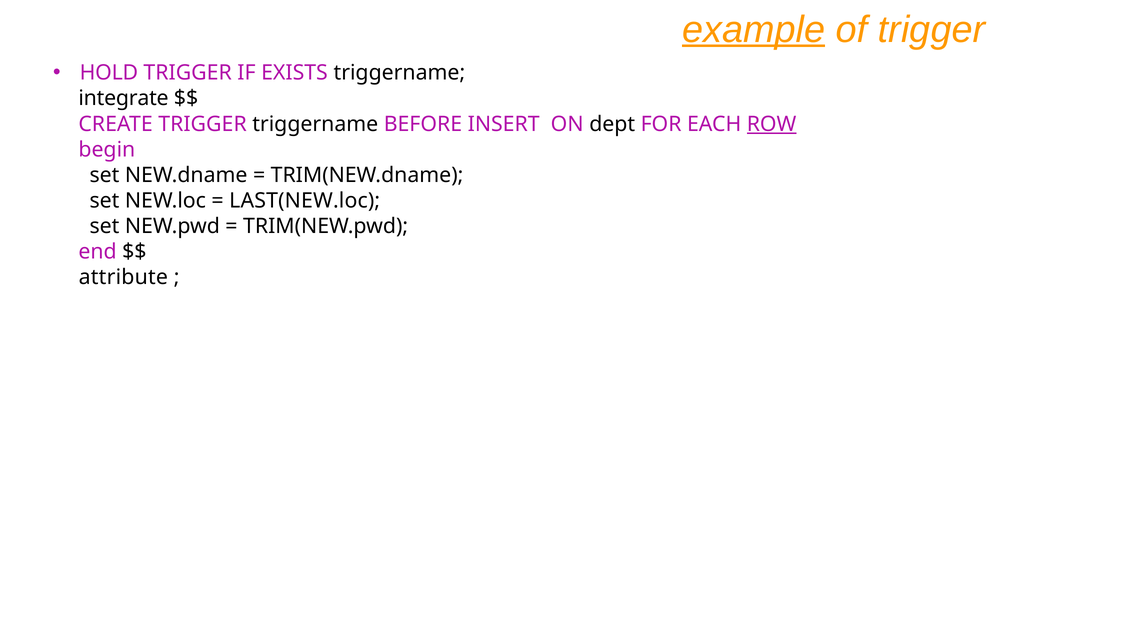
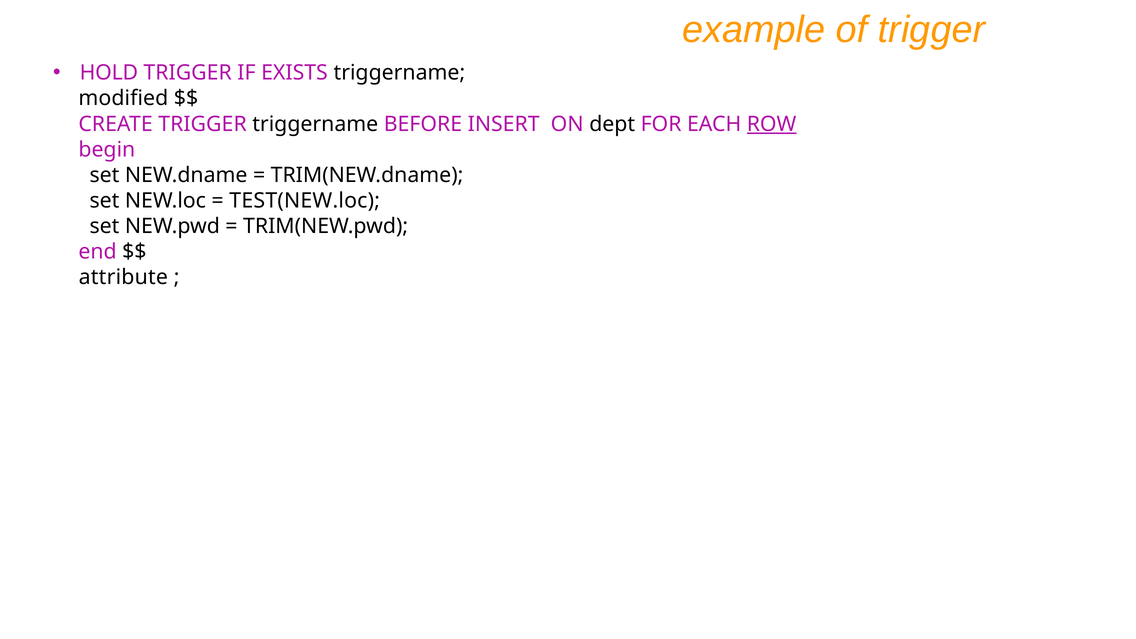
example underline: present -> none
integrate: integrate -> modified
LAST(NEW.loc: LAST(NEW.loc -> TEST(NEW.loc
